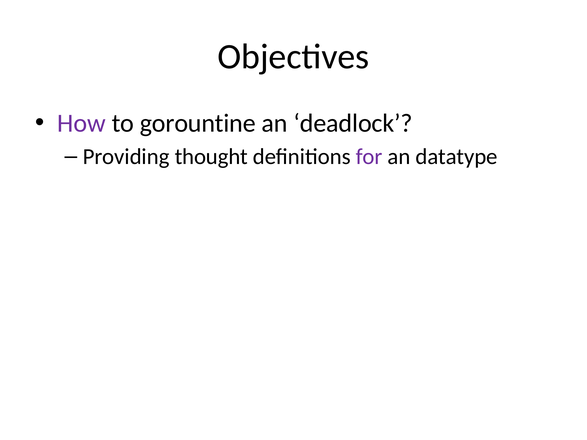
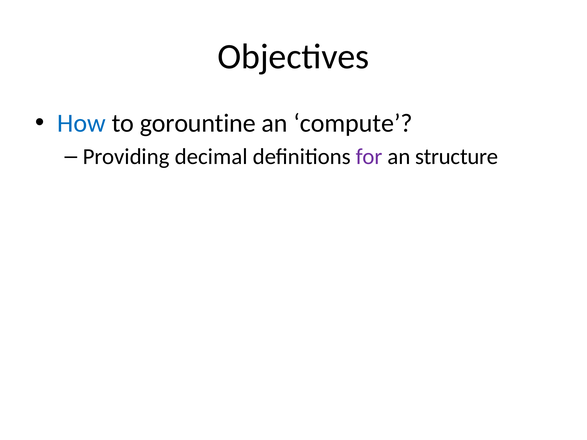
How colour: purple -> blue
deadlock: deadlock -> compute
thought: thought -> decimal
datatype: datatype -> structure
